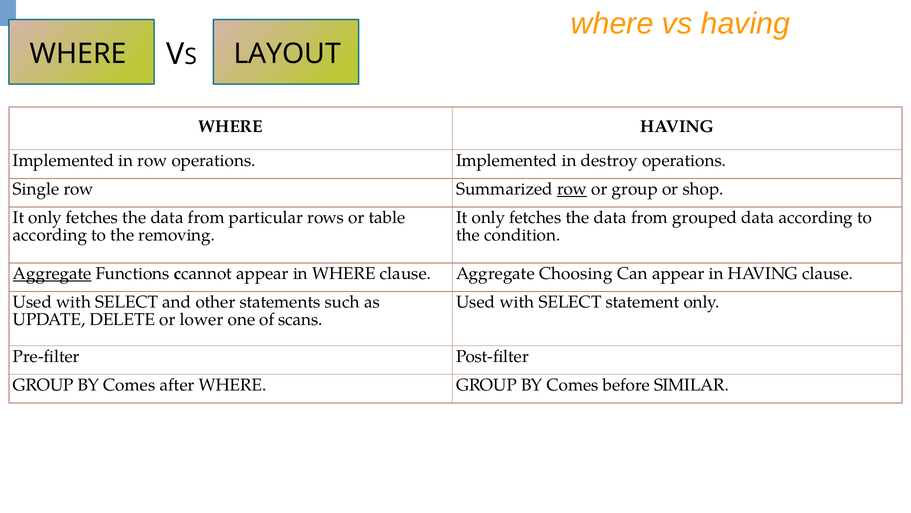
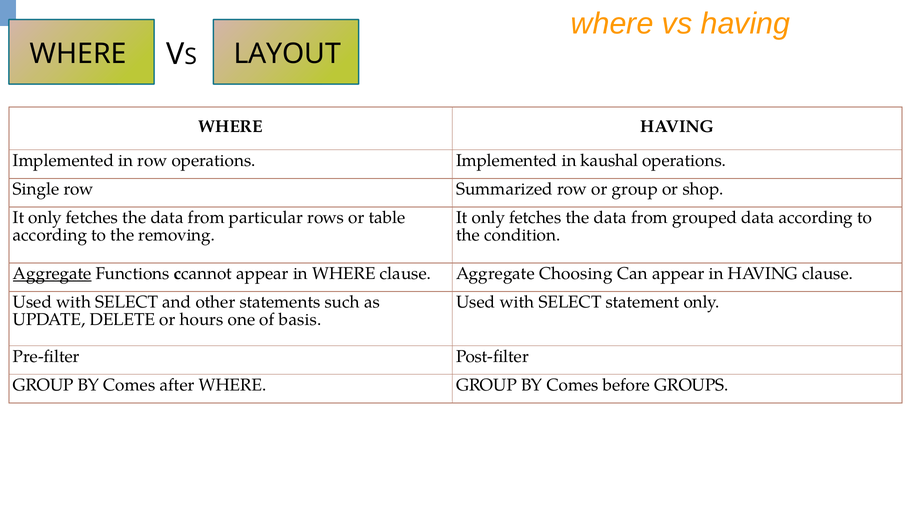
destroy: destroy -> kaushal
row at (572, 189) underline: present -> none
lower: lower -> hours
scans: scans -> basis
SIMILAR: SIMILAR -> GROUPS
